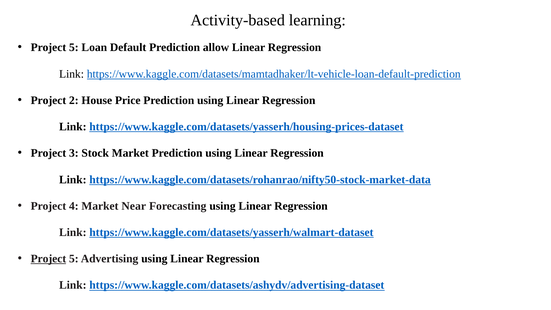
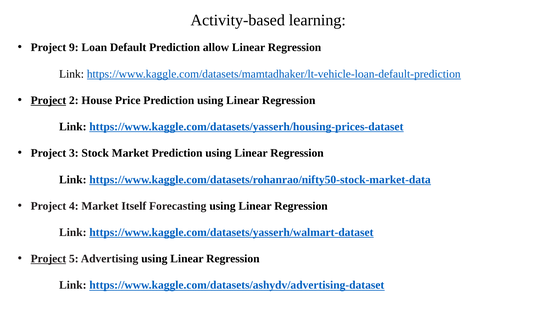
5 at (74, 47): 5 -> 9
Project at (48, 100) underline: none -> present
Near: Near -> Itself
